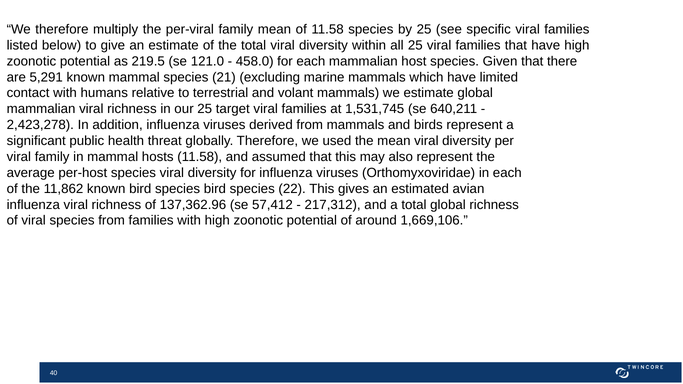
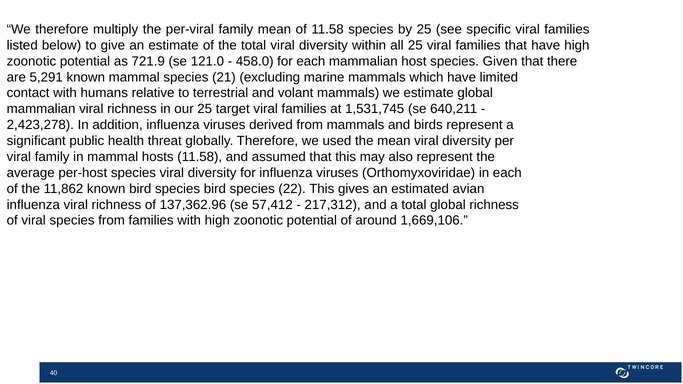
219.5: 219.5 -> 721.9
